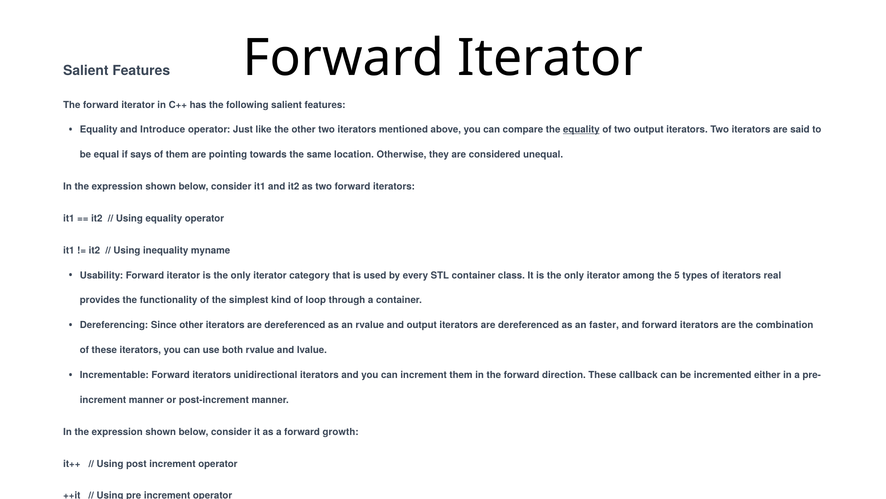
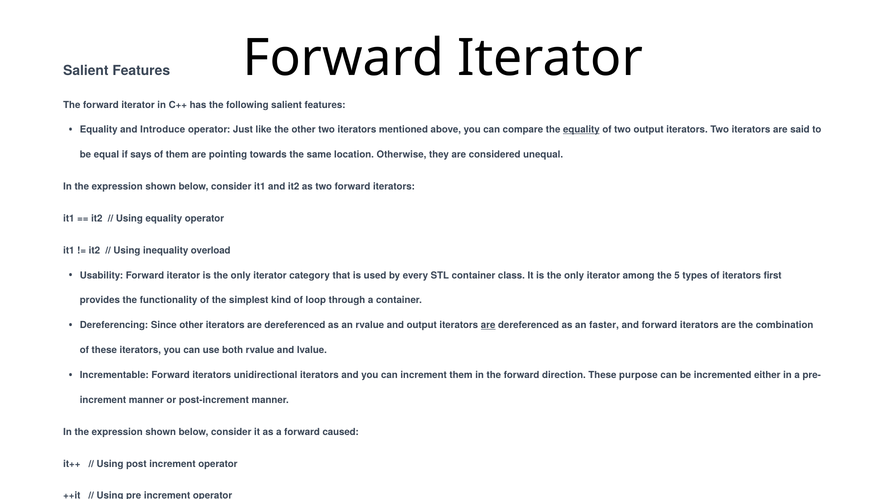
myname: myname -> overload
real: real -> first
are at (488, 325) underline: none -> present
callback: callback -> purpose
growth: growth -> caused
